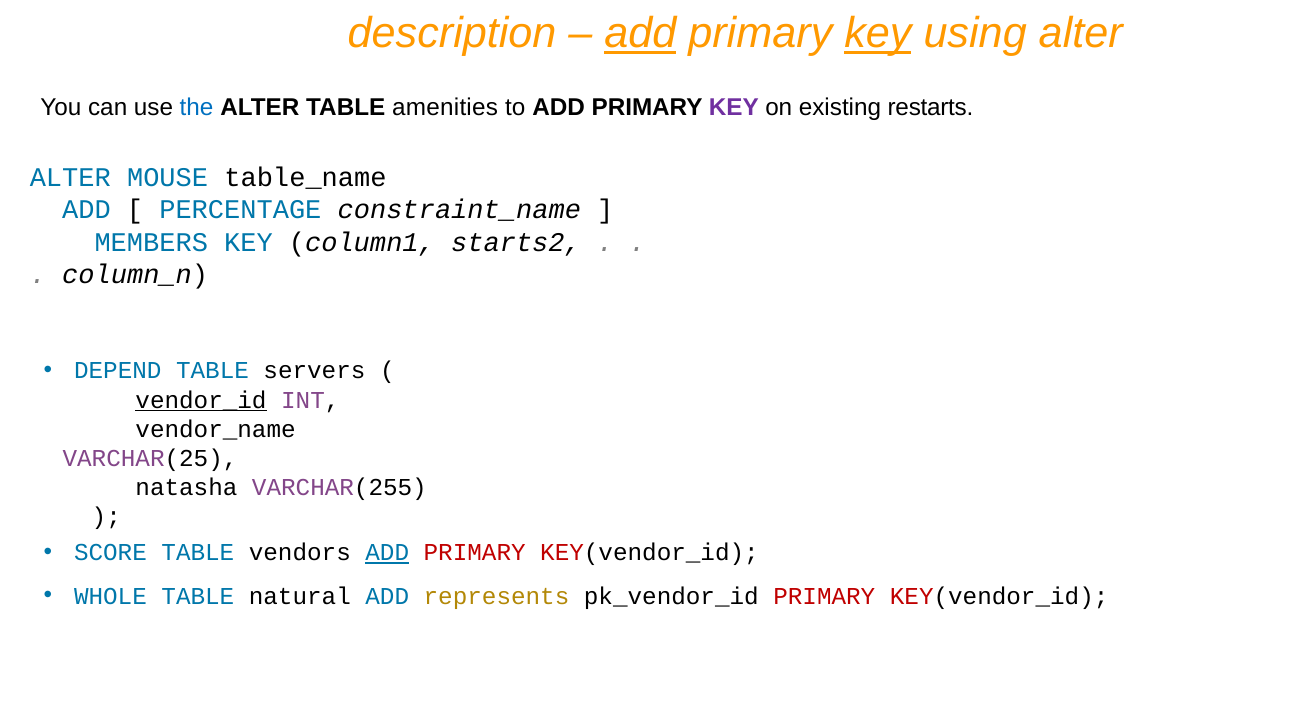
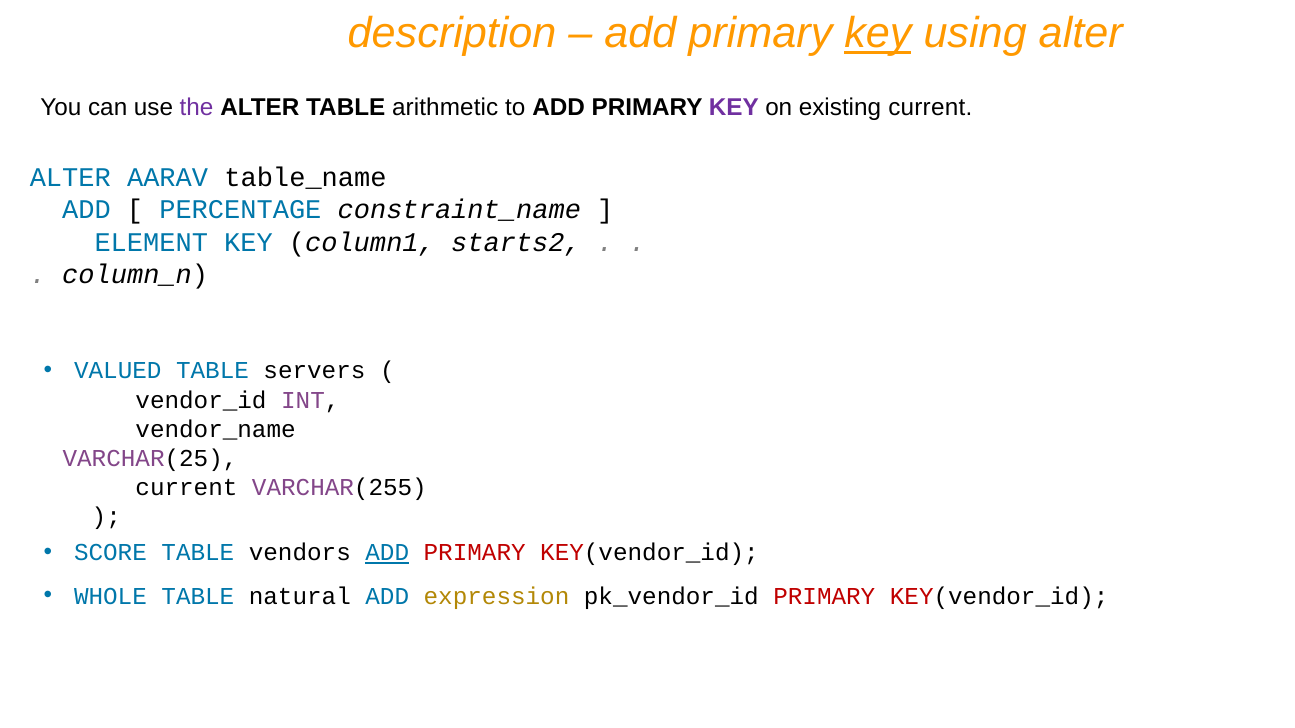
add at (640, 34) underline: present -> none
the colour: blue -> purple
amenities: amenities -> arithmetic
existing restarts: restarts -> current
MOUSE: MOUSE -> AARAV
MEMBERS: MEMBERS -> ELEMENT
DEPEND: DEPEND -> VALUED
vendor_id underline: present -> none
natasha at (186, 488): natasha -> current
represents: represents -> expression
